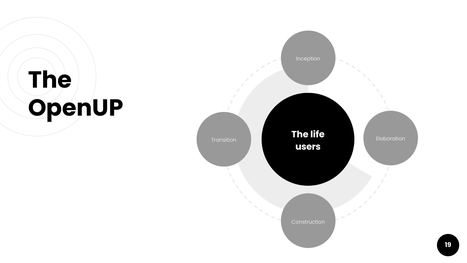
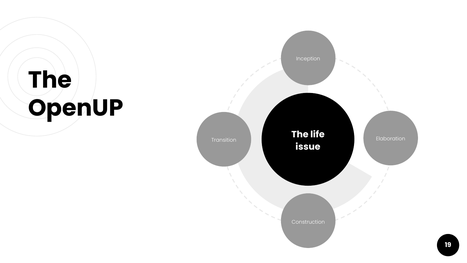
users: users -> issue
